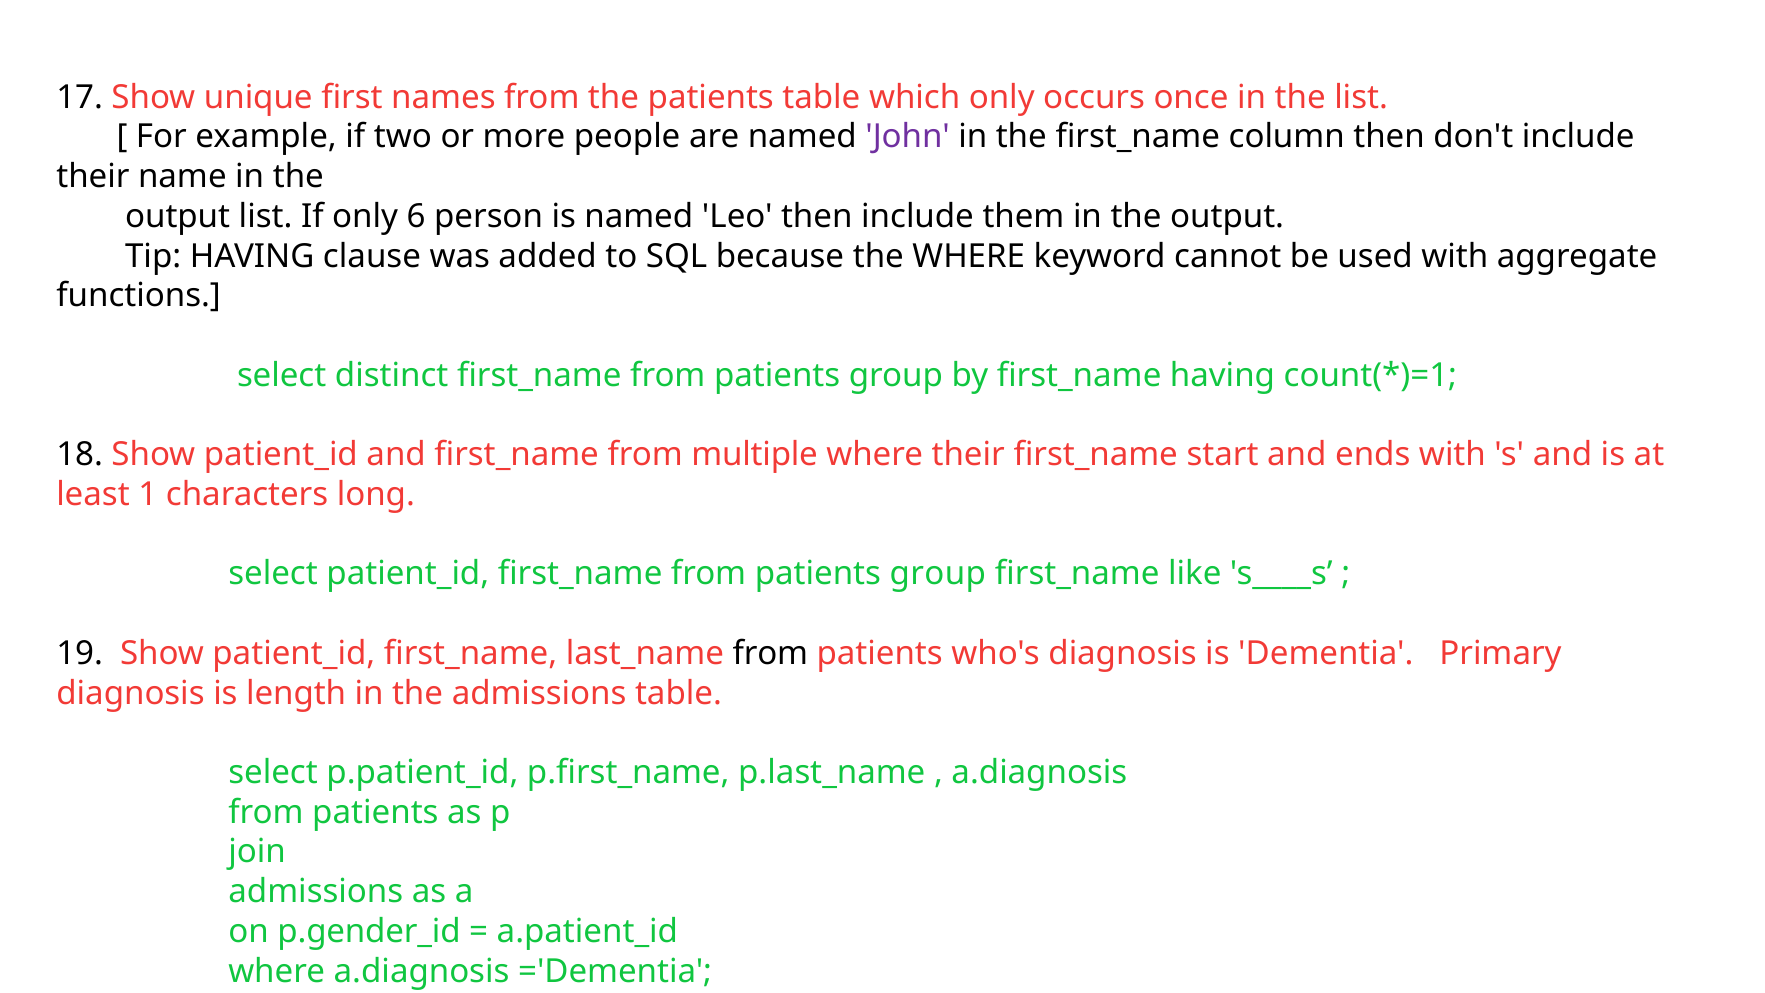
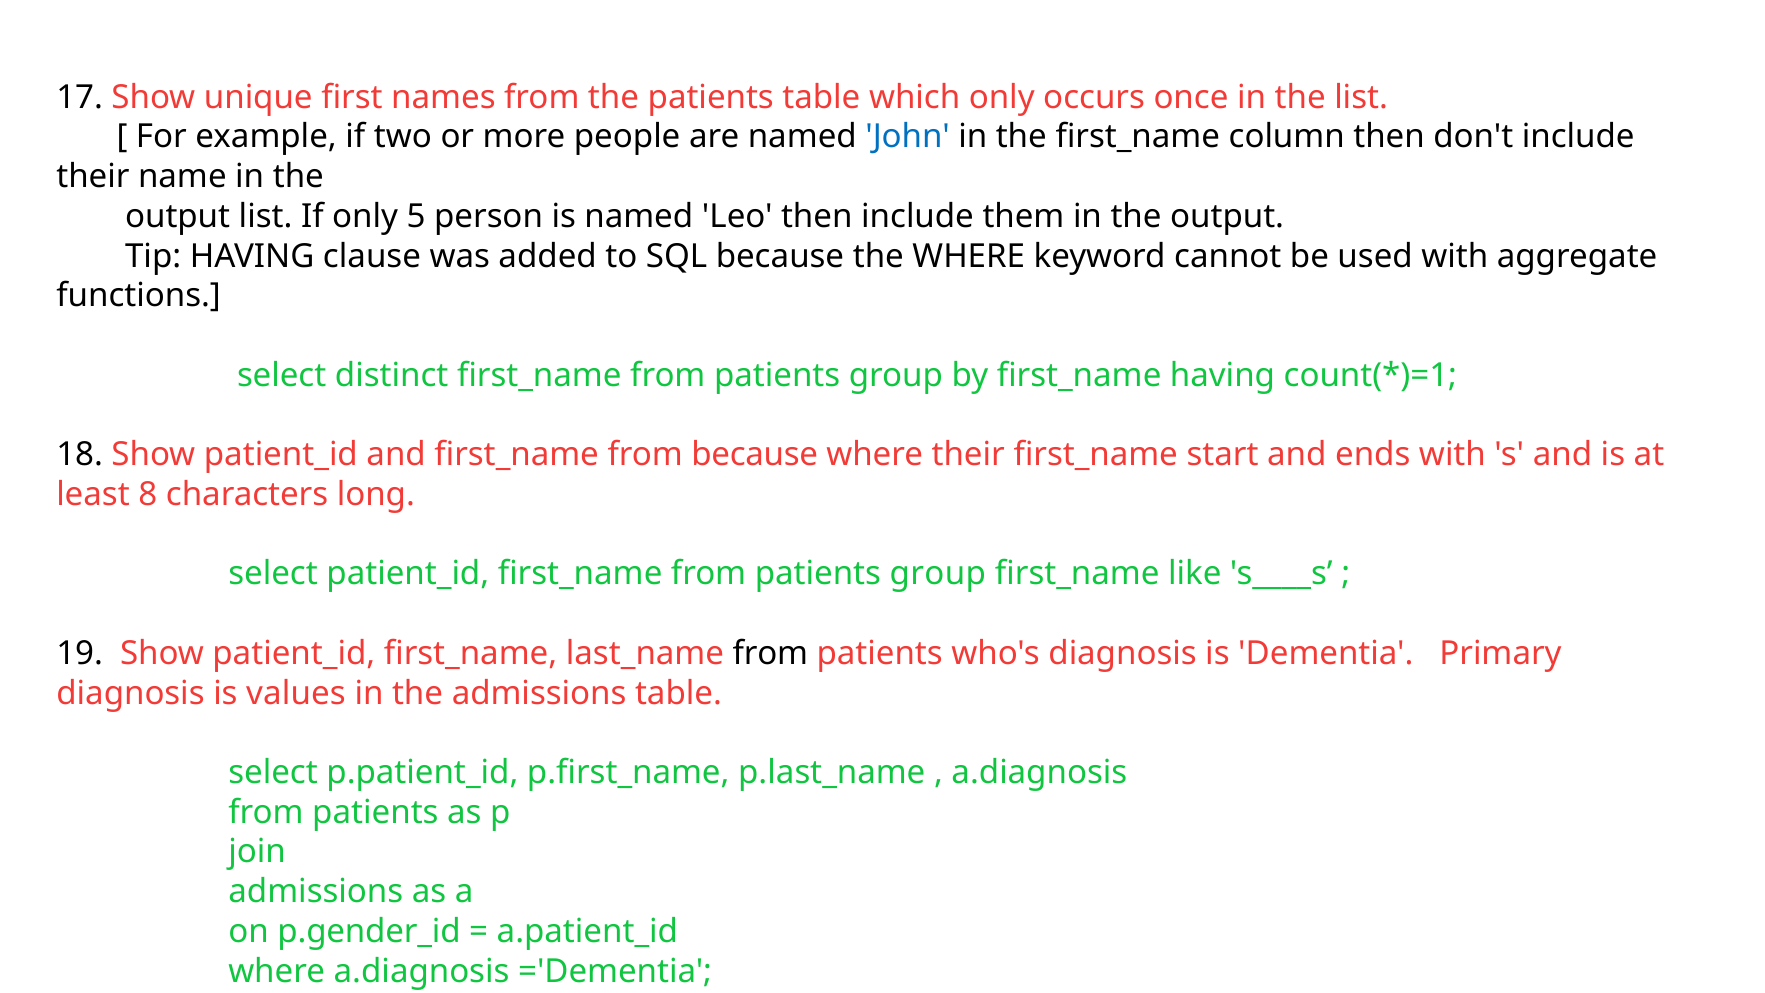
John colour: purple -> blue
6: 6 -> 5
from multiple: multiple -> because
1: 1 -> 8
length: length -> values
